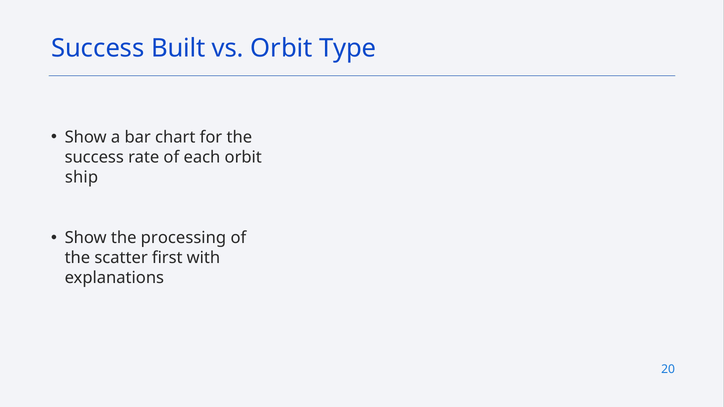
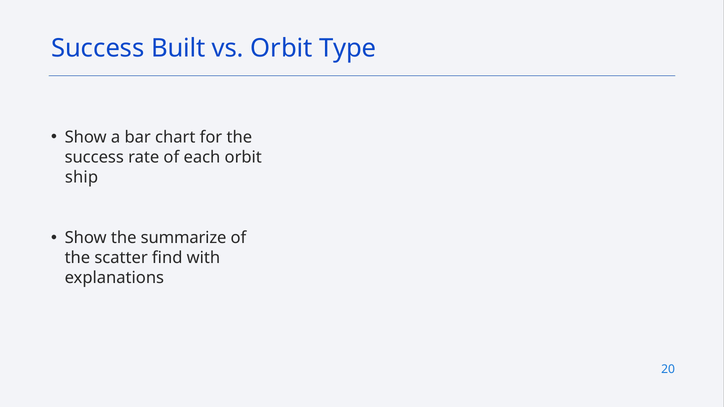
processing: processing -> summarize
first: first -> find
